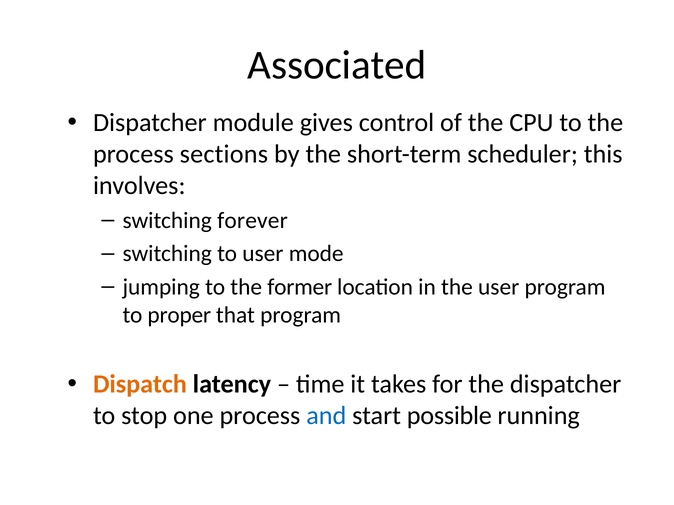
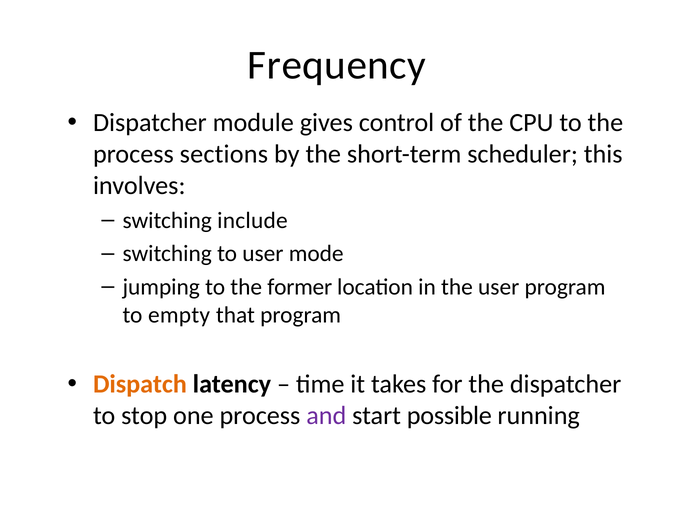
Associated: Associated -> Frequency
forever: forever -> include
proper: proper -> empty
and colour: blue -> purple
